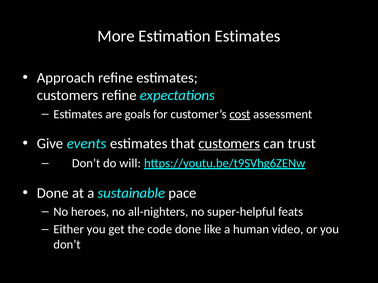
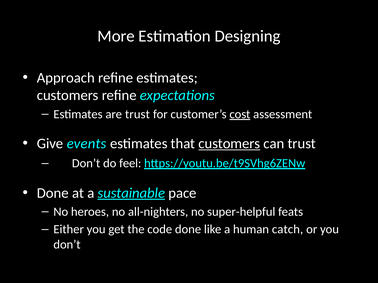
Estimation Estimates: Estimates -> Designing
are goals: goals -> trust
will: will -> feel
sustainable underline: none -> present
video: video -> catch
